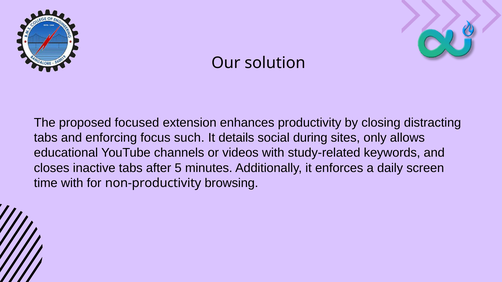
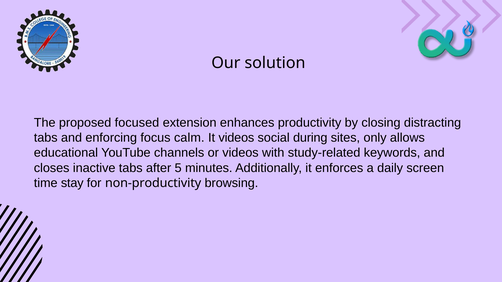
such: such -> calm
It details: details -> videos
time with: with -> stay
